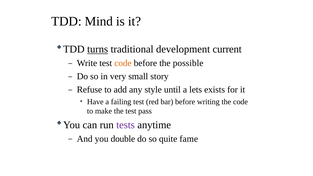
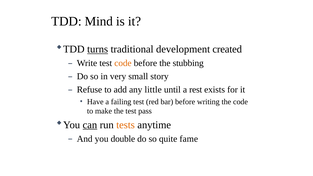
current: current -> created
possible: possible -> stubbing
style: style -> little
lets: lets -> rest
can underline: none -> present
tests colour: purple -> orange
